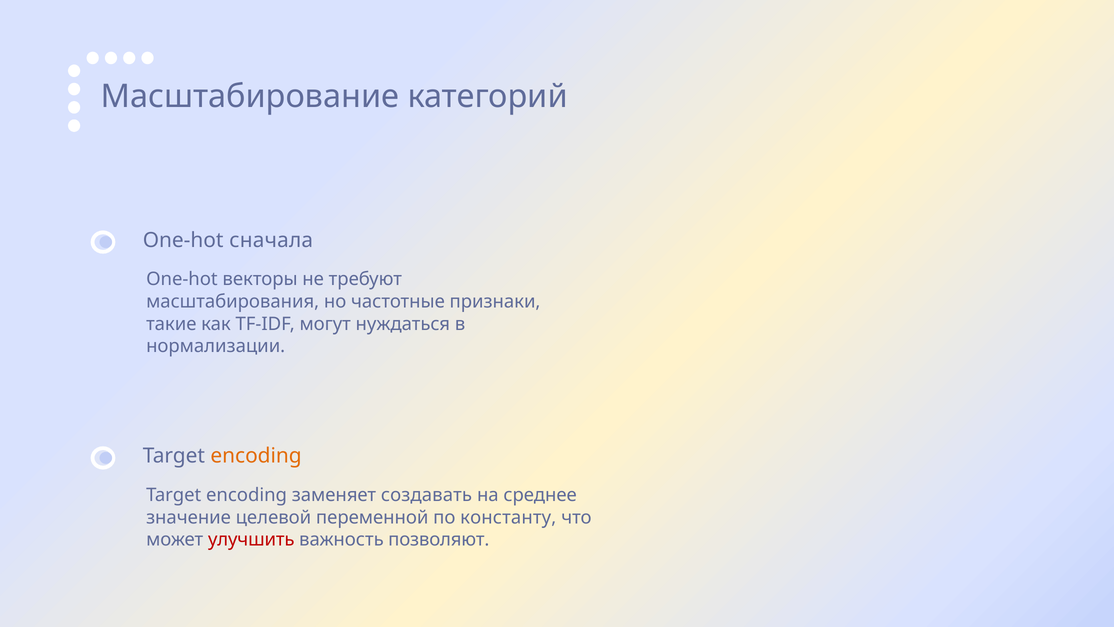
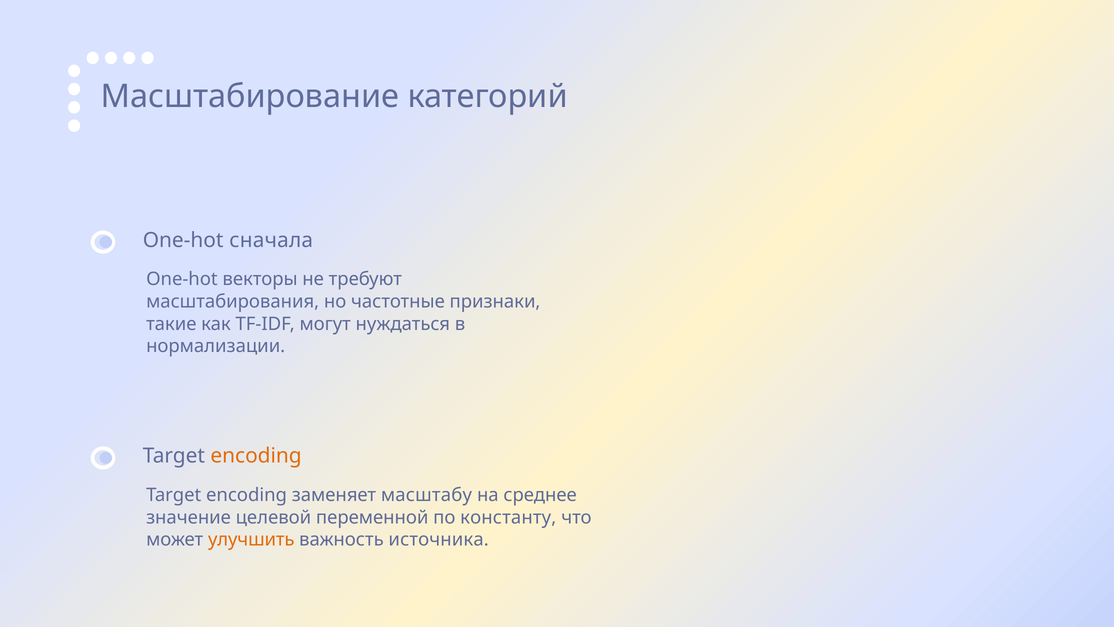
создавать: создавать -> масштабу
улучшить colour: red -> orange
позволяют: позволяют -> источника
